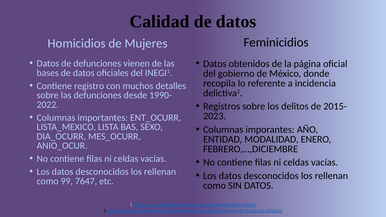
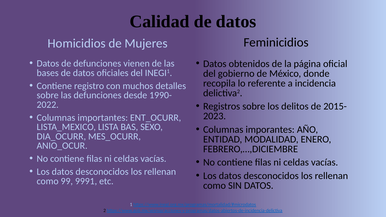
7647: 7647 -> 9991
